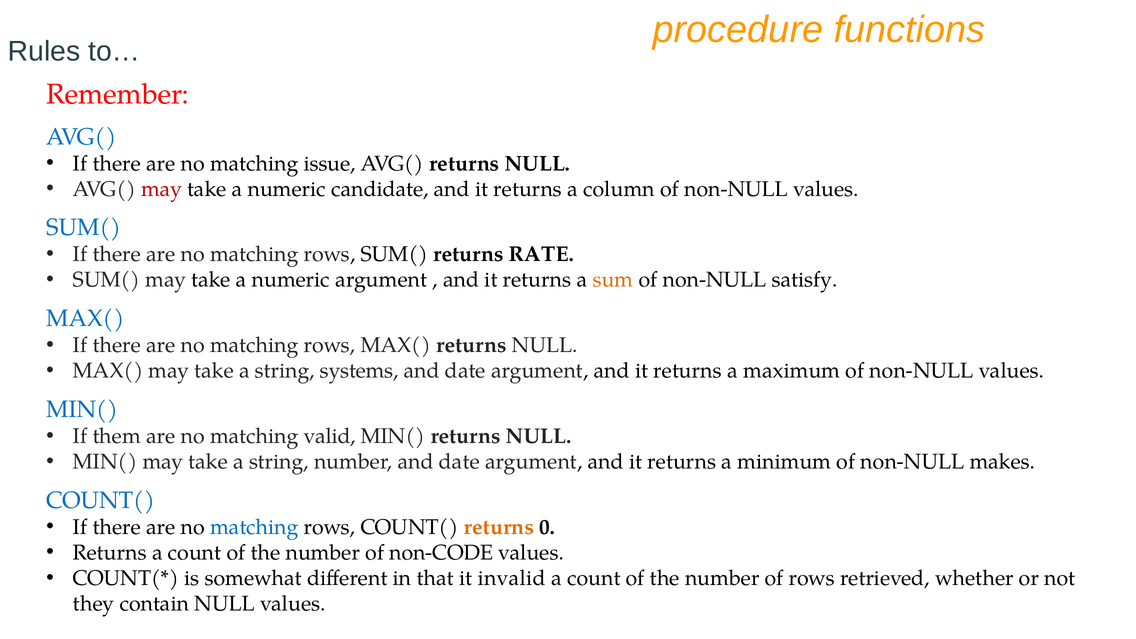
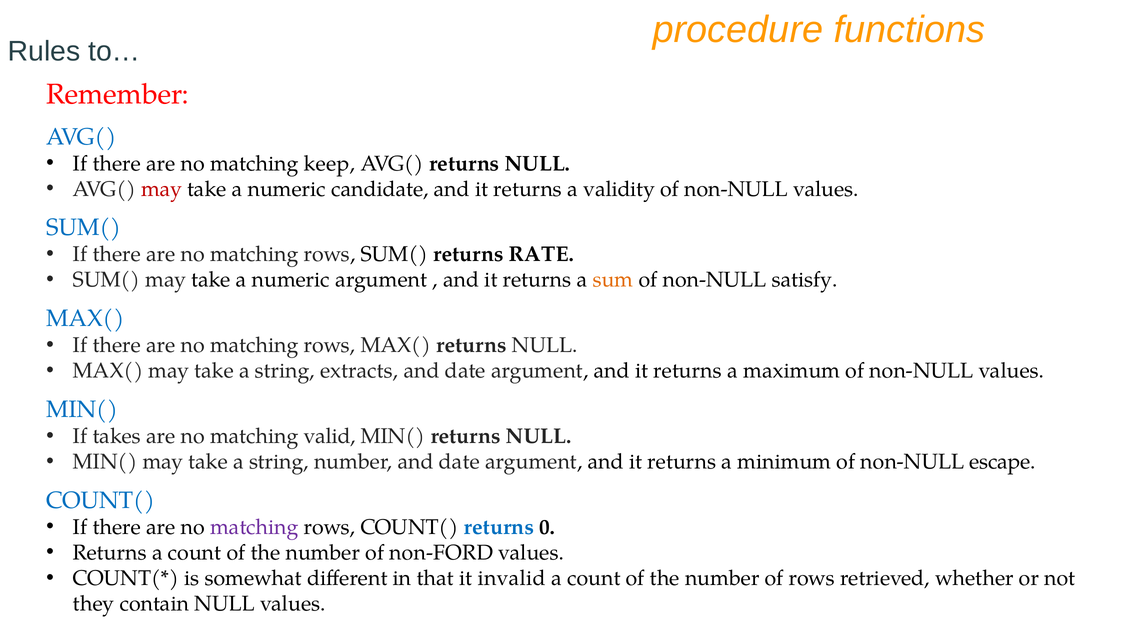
issue: issue -> keep
column: column -> validity
systems: systems -> extracts
them: them -> takes
makes: makes -> escape
matching at (254, 527) colour: blue -> purple
returns at (499, 527) colour: orange -> blue
non-CODE: non-CODE -> non-FORD
